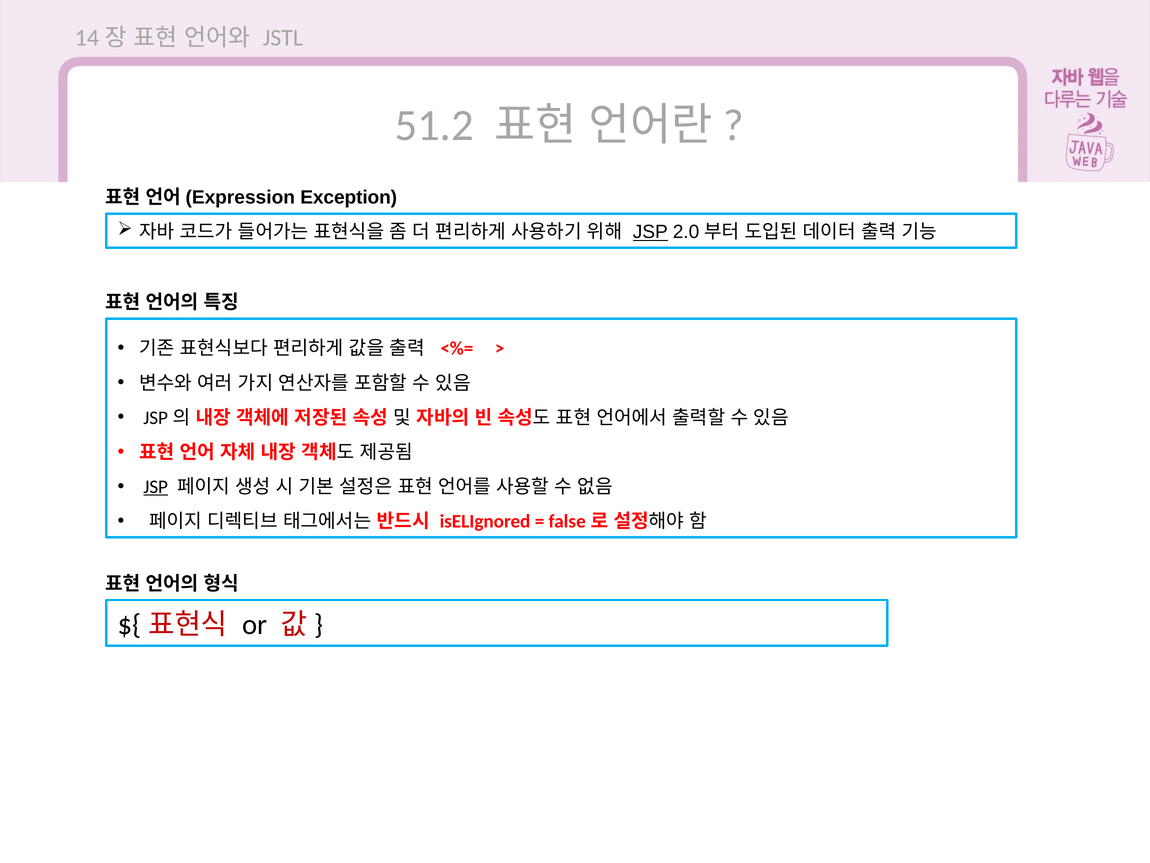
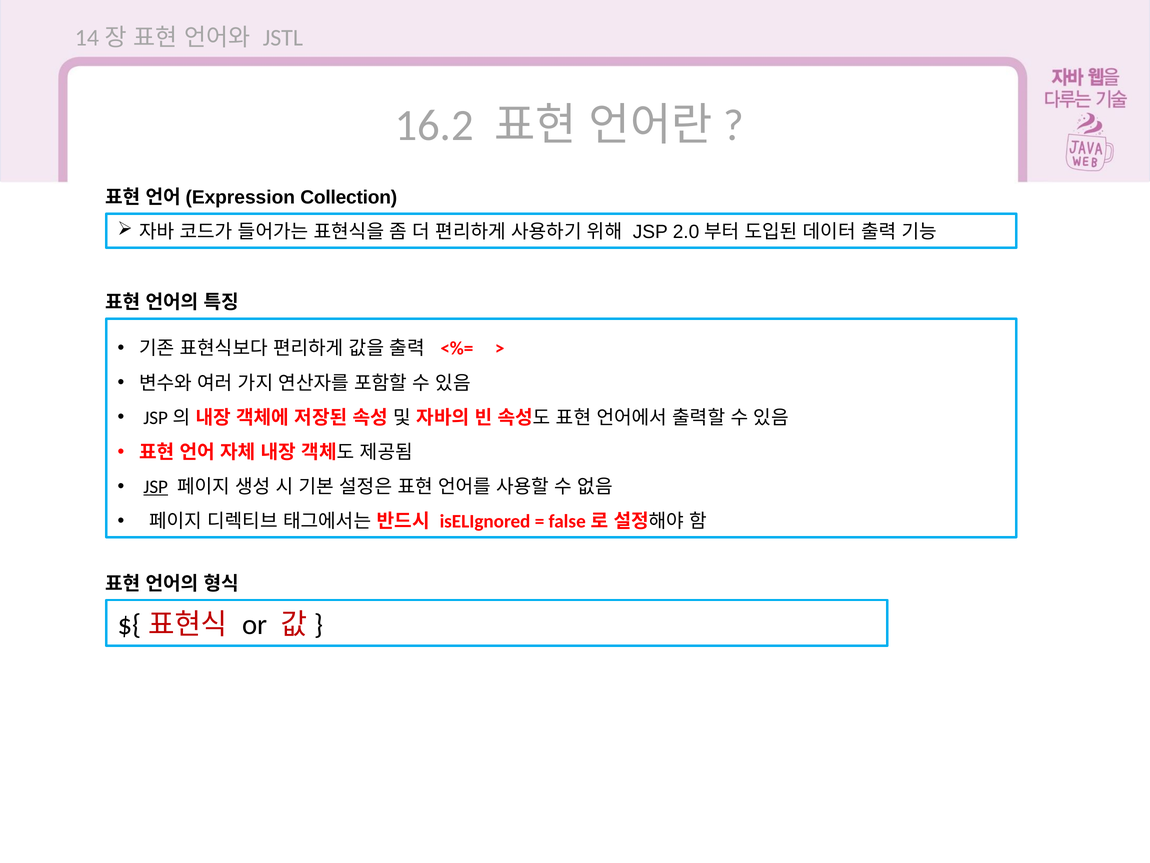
51.2: 51.2 -> 16.2
Exception: Exception -> Collection
JSP at (650, 232) underline: present -> none
